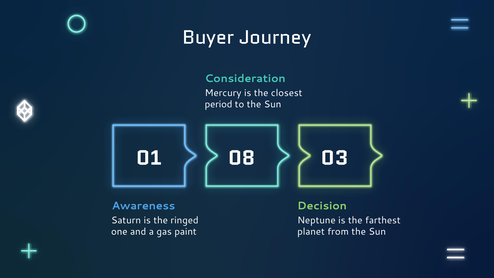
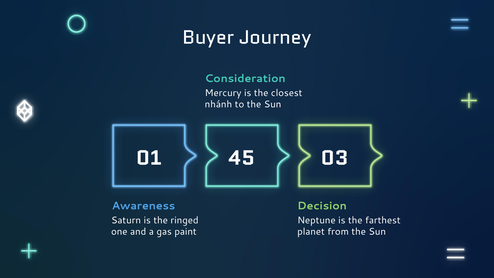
period: period -> nhánh
08: 08 -> 45
